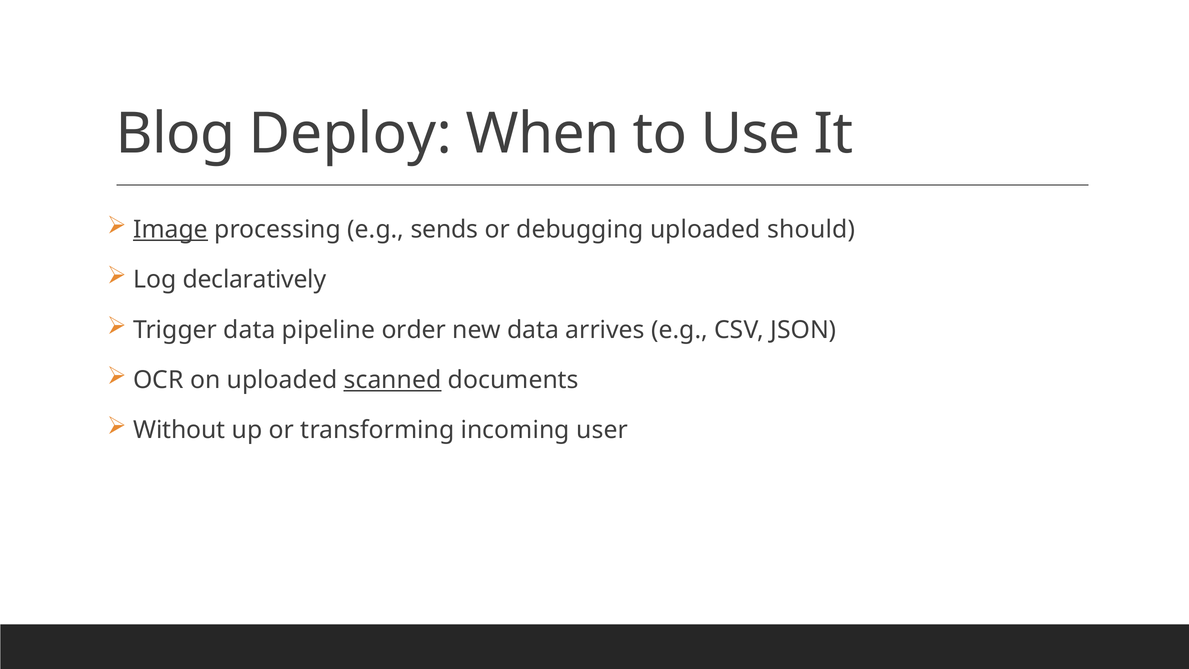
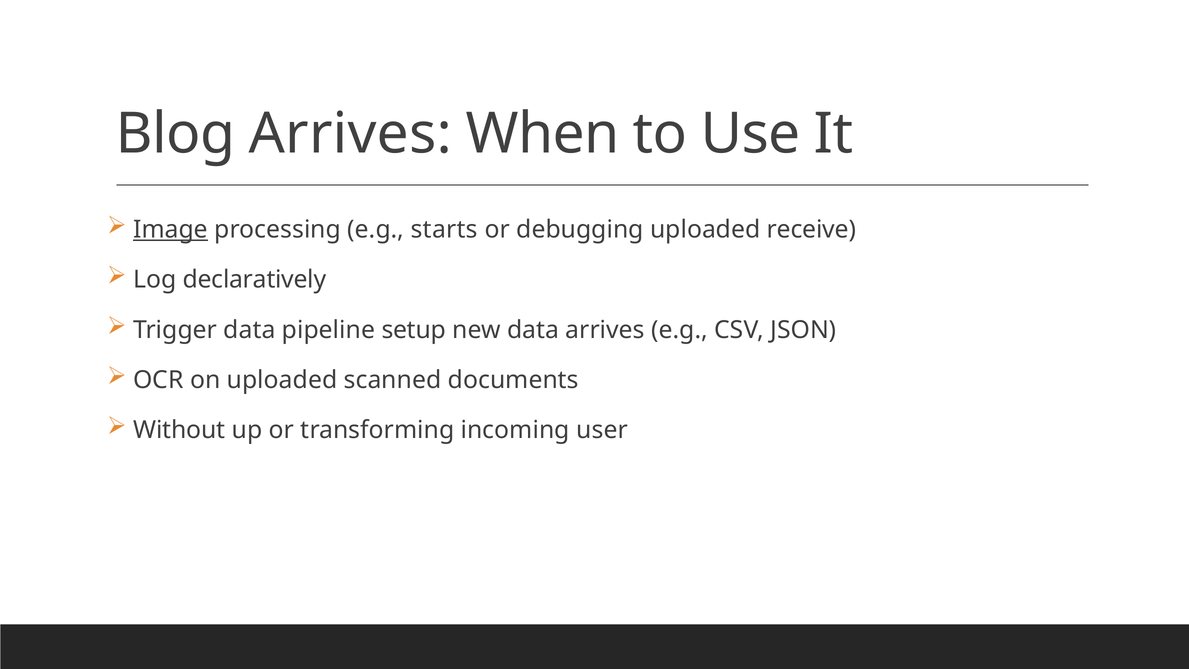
Blog Deploy: Deploy -> Arrives
sends: sends -> starts
should: should -> receive
order: order -> setup
scanned underline: present -> none
